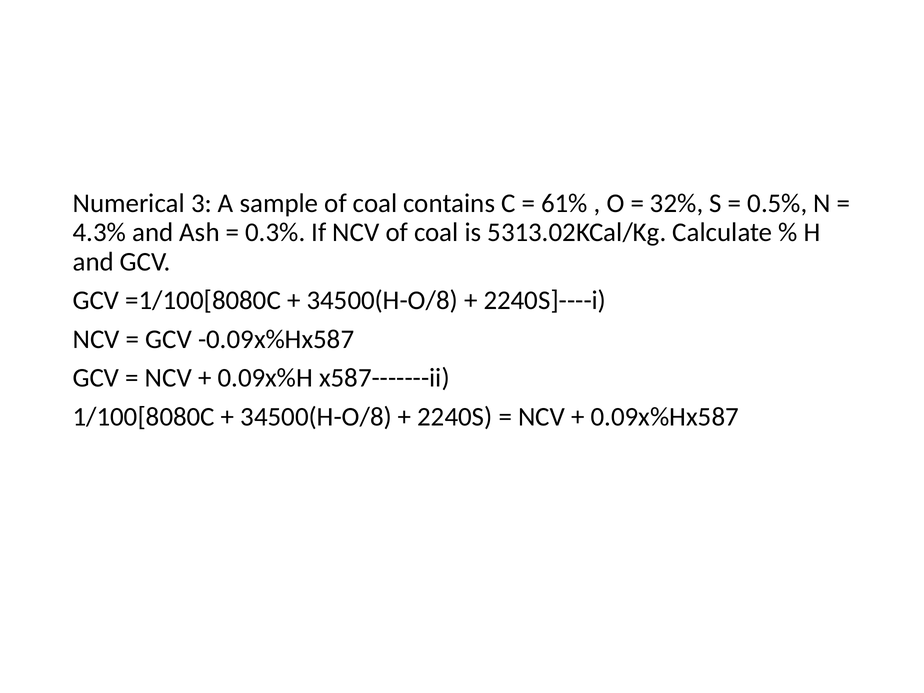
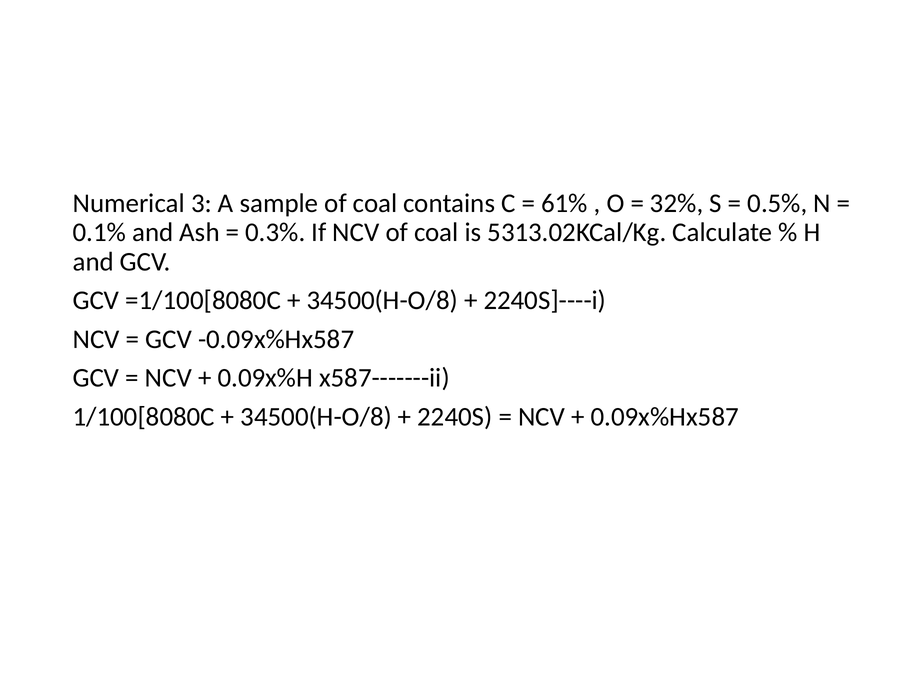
4.3%: 4.3% -> 0.1%
